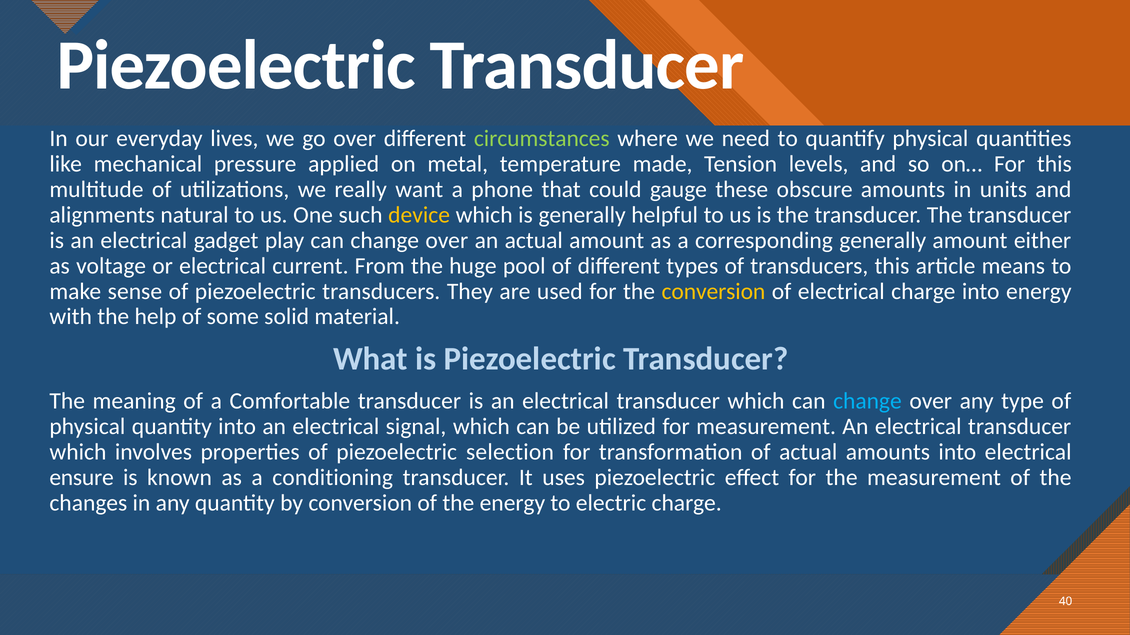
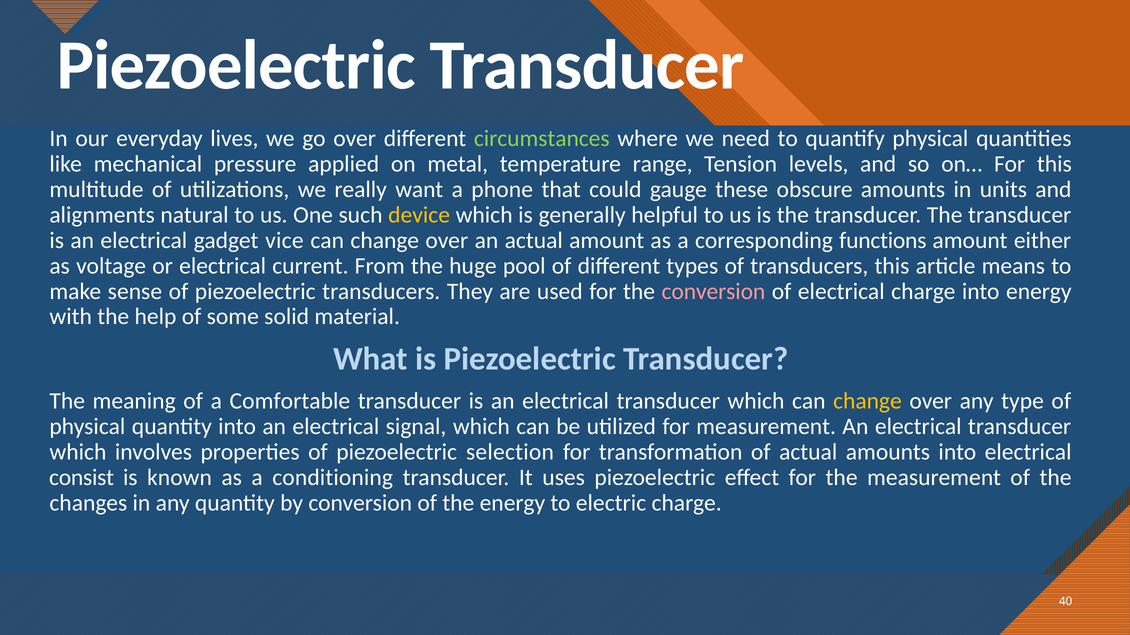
made: made -> range
play: play -> vice
corresponding generally: generally -> functions
conversion at (713, 292) colour: yellow -> pink
change at (867, 402) colour: light blue -> yellow
ensure: ensure -> consist
